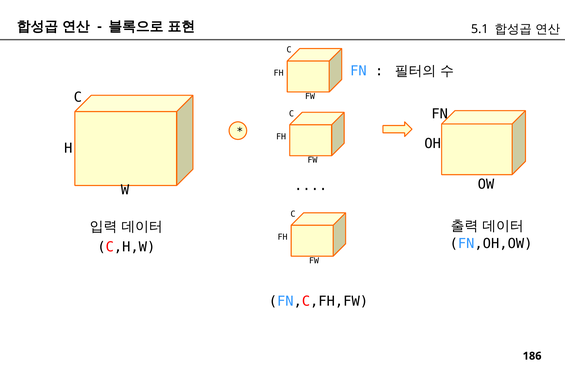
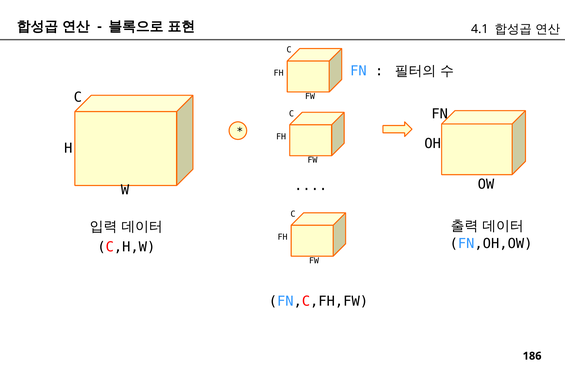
5.1: 5.1 -> 4.1
